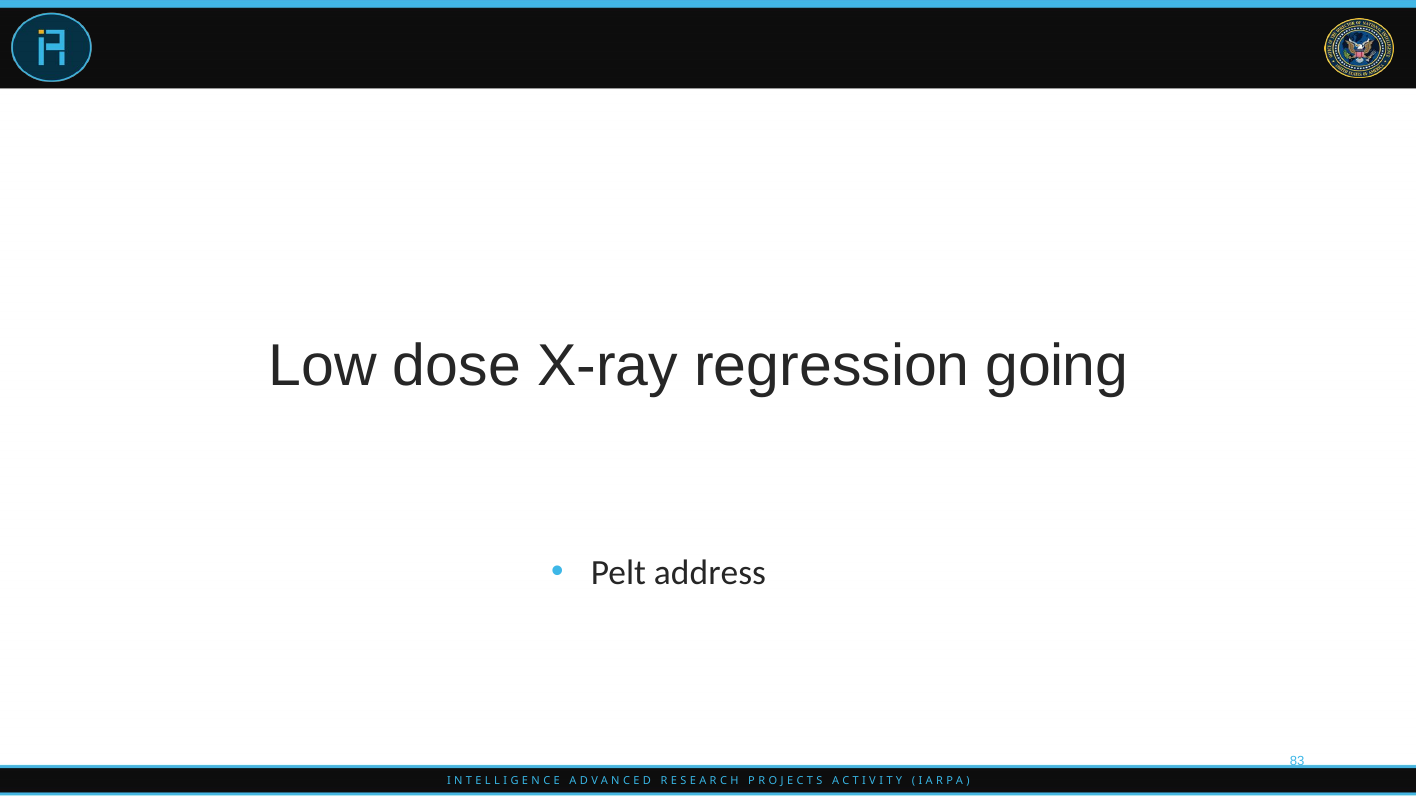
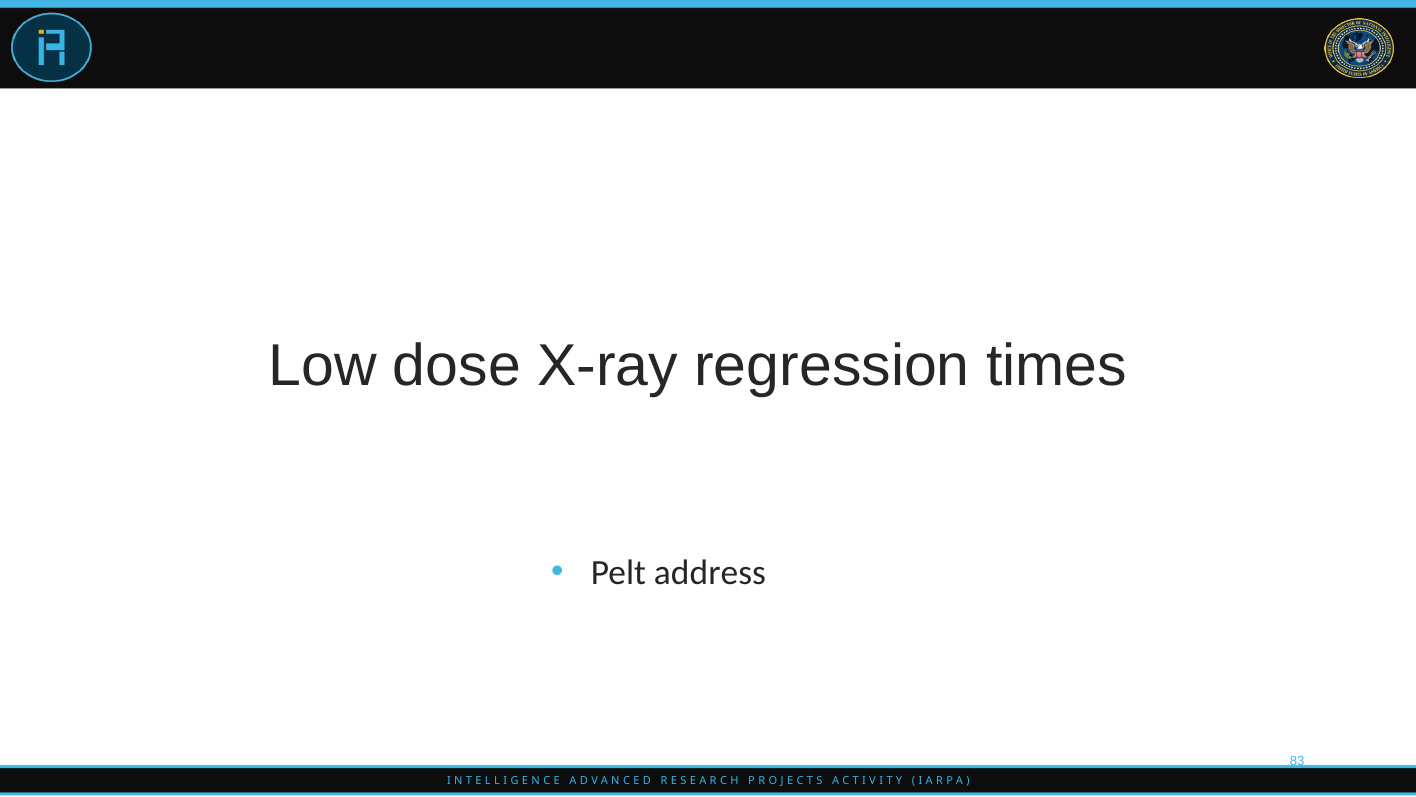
going: going -> times
